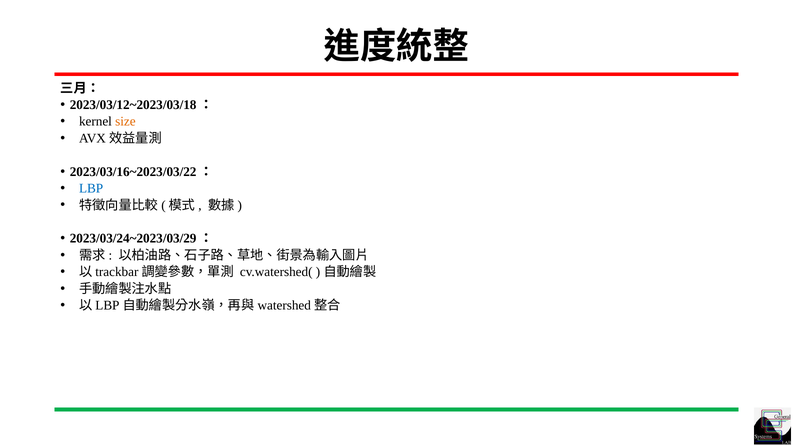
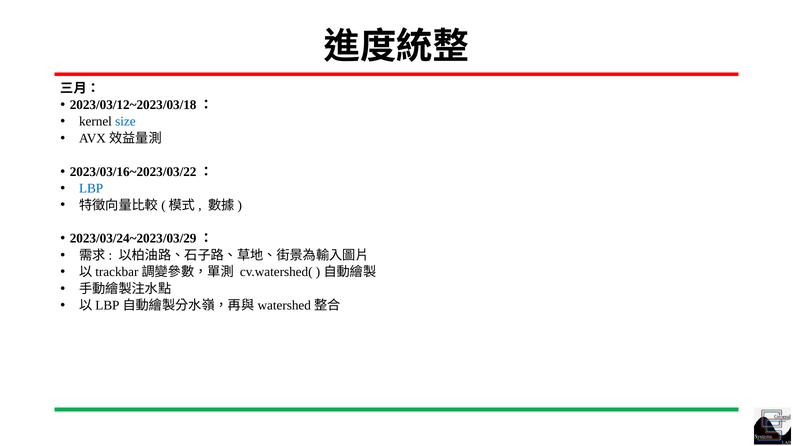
size colour: orange -> blue
